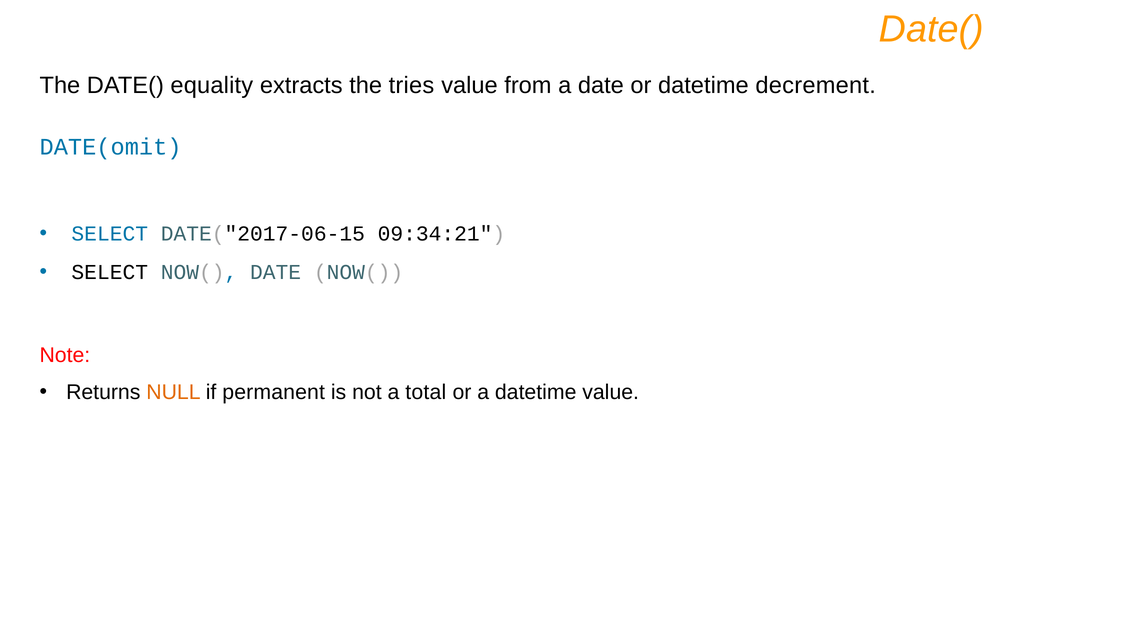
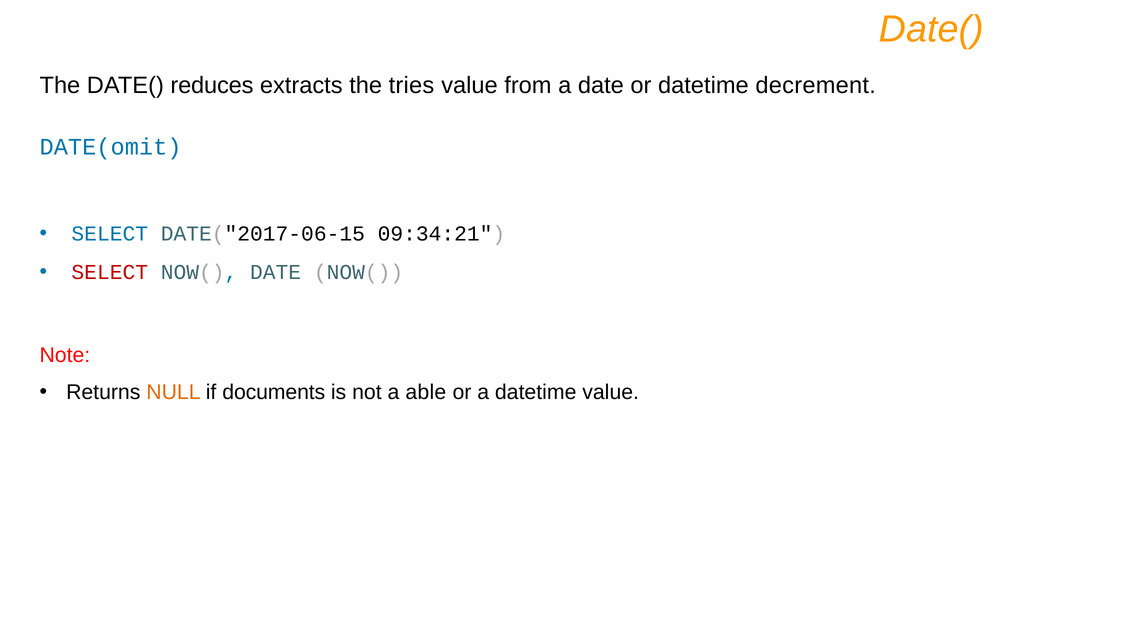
equality: equality -> reduces
SELECT at (110, 272) colour: black -> red
permanent: permanent -> documents
total: total -> able
